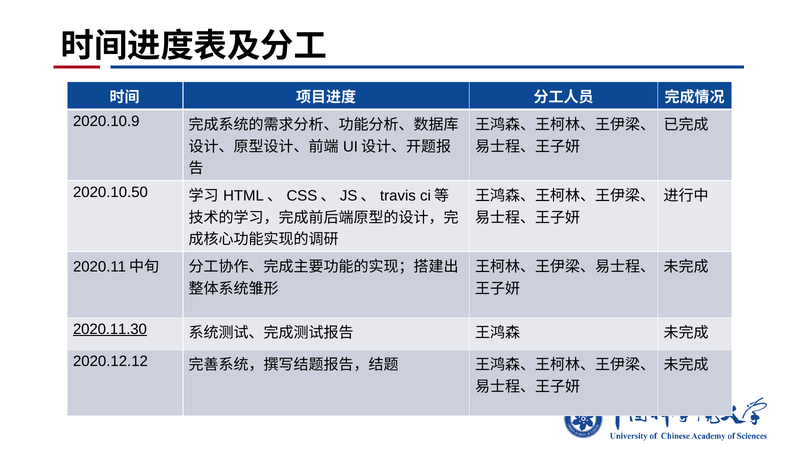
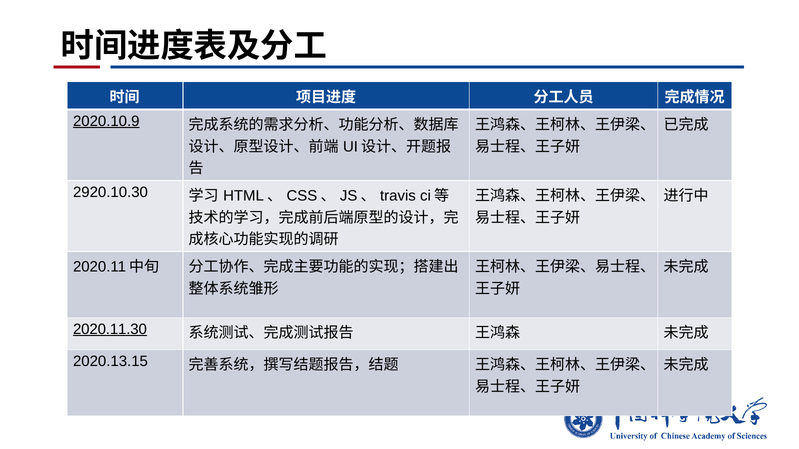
2020.10.9 underline: none -> present
2020.10.50: 2020.10.50 -> 2920.10.30
2020.12.12: 2020.12.12 -> 2020.13.15
